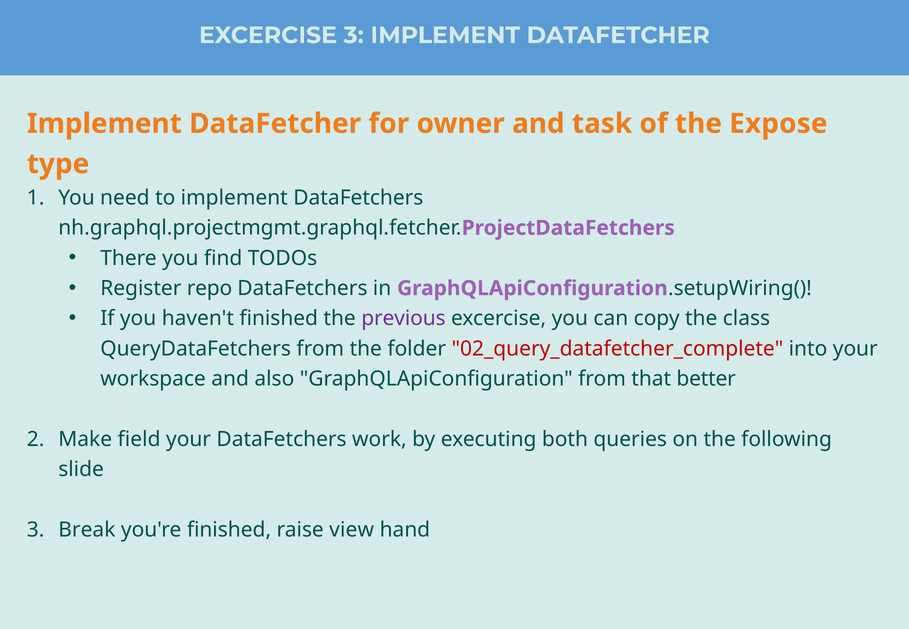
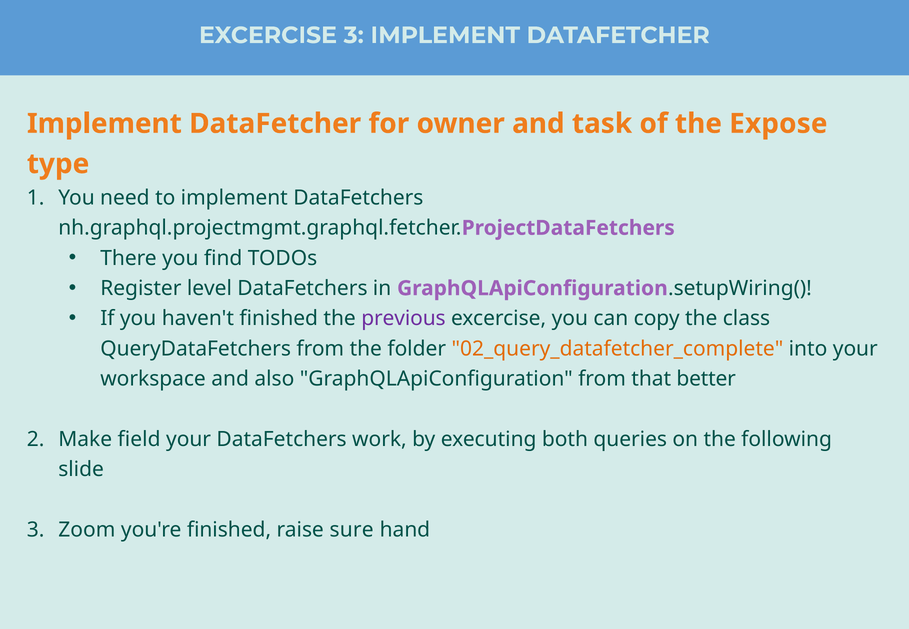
repo: repo -> level
02_query_datafetcher_complete colour: red -> orange
Break: Break -> Zoom
view: view -> sure
